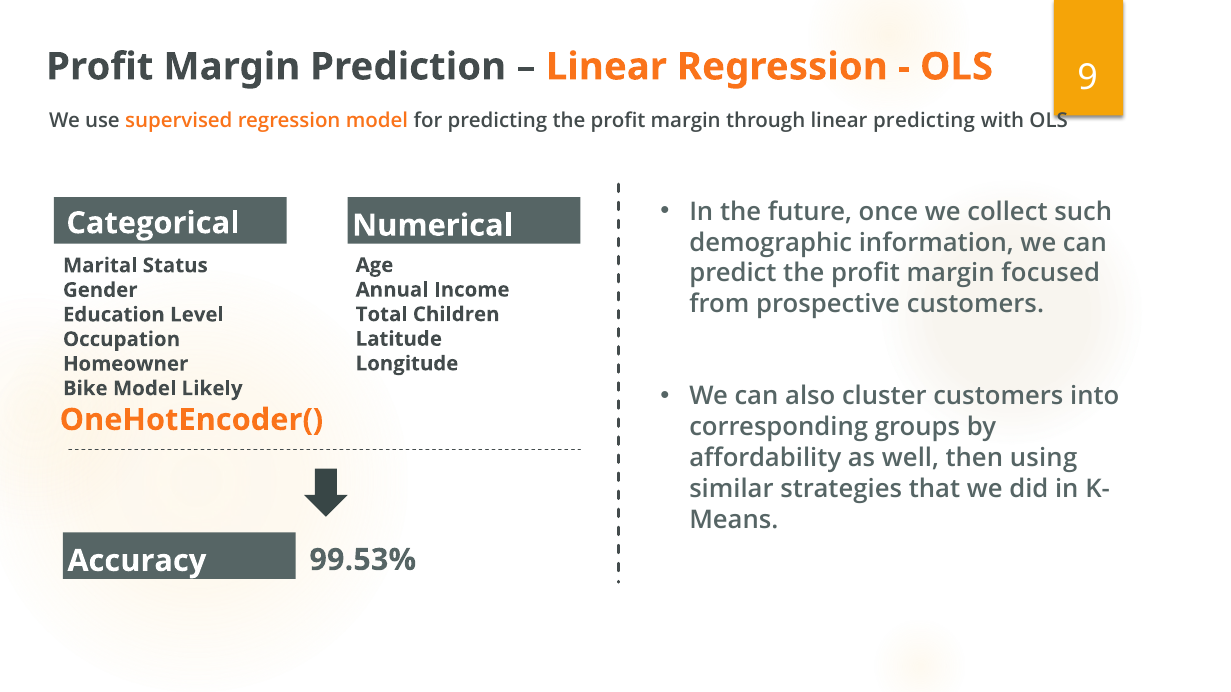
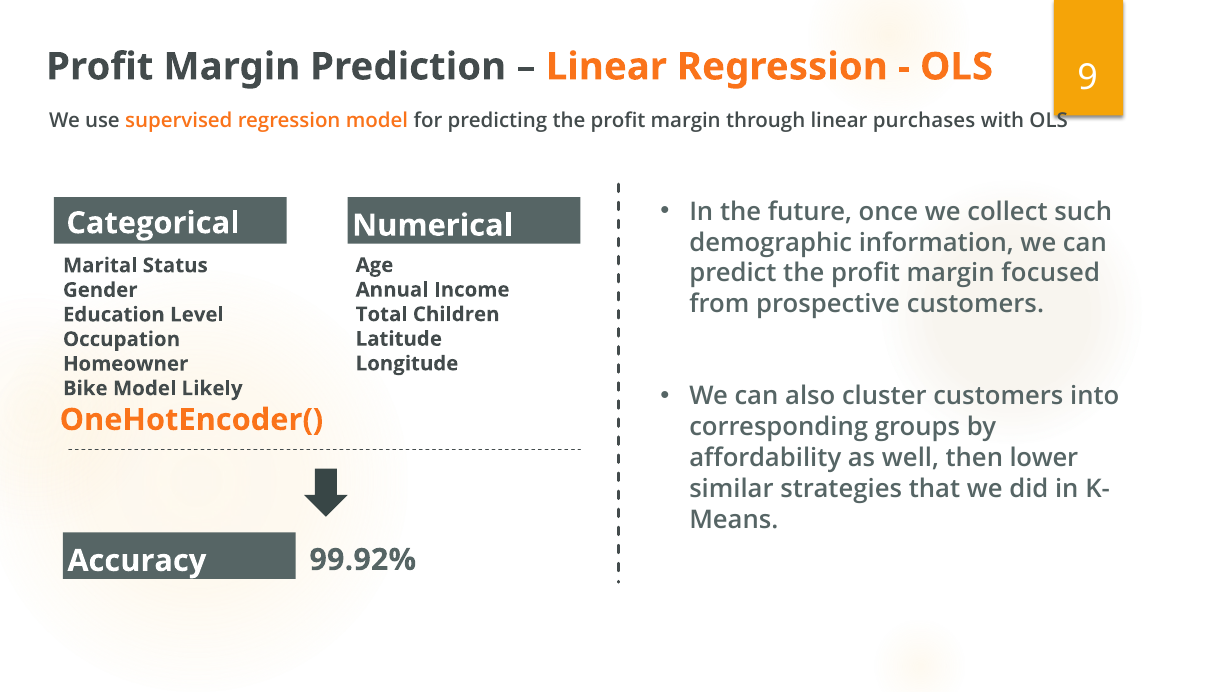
linear predicting: predicting -> purchases
using: using -> lower
99.53%: 99.53% -> 99.92%
